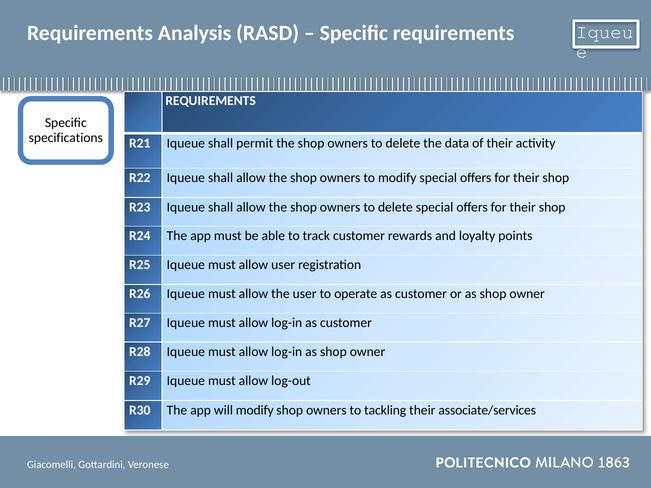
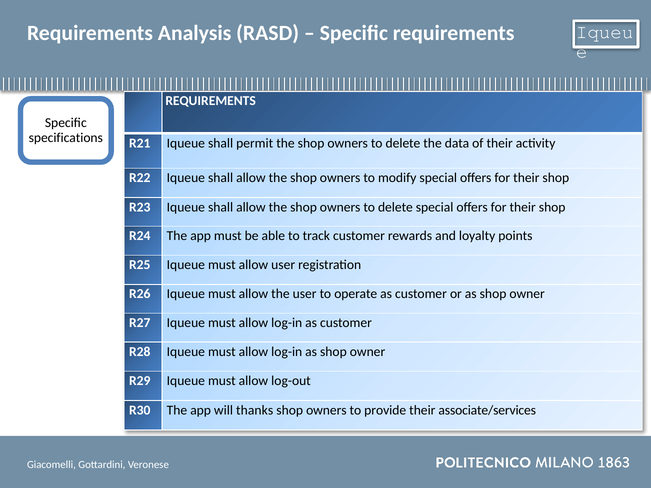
will modify: modify -> thanks
tackling: tackling -> provide
